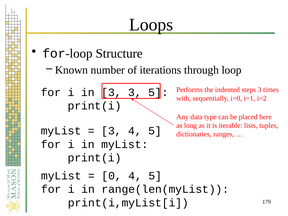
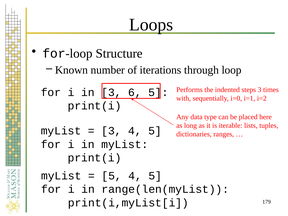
3 3: 3 -> 6
0 at (112, 176): 0 -> 5
